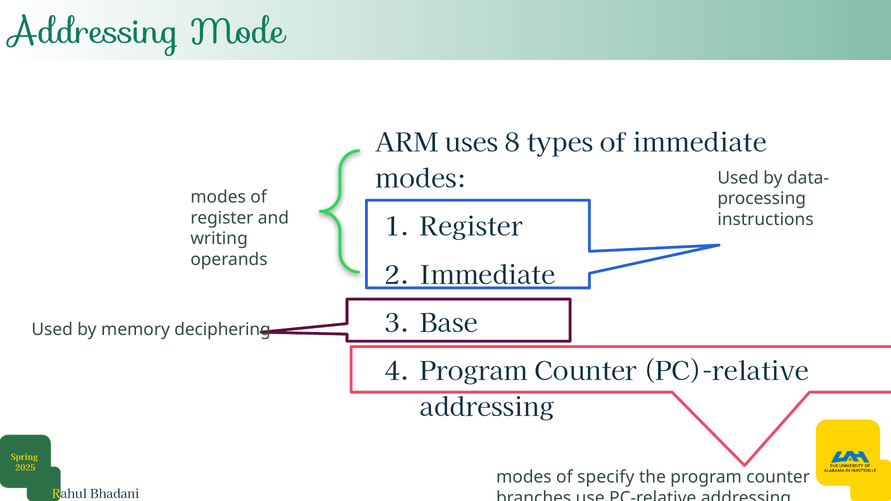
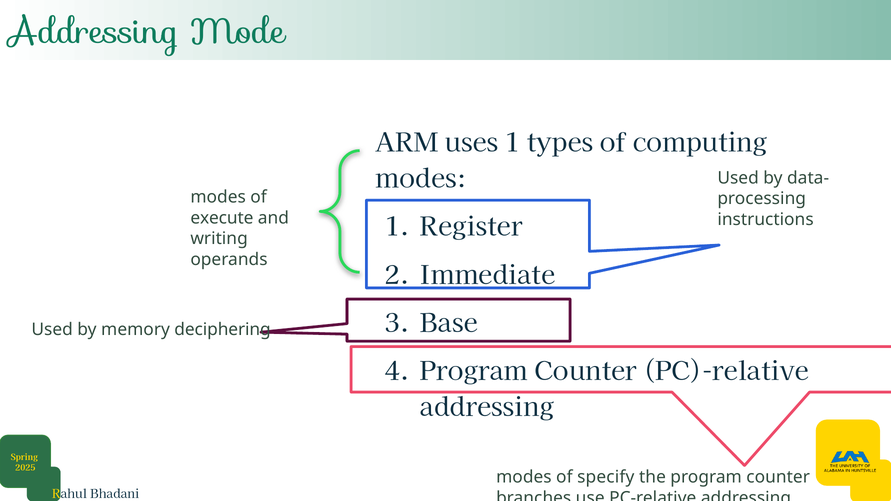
uses 8: 8 -> 1
of immediate: immediate -> computing
register at (222, 218): register -> execute
